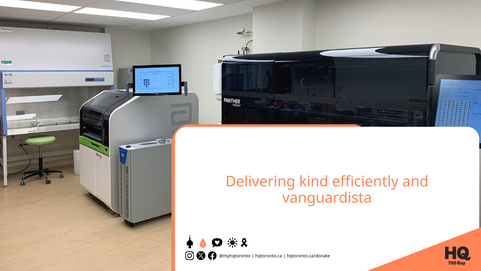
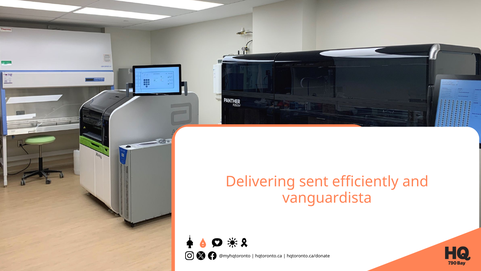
kind: kind -> sent
